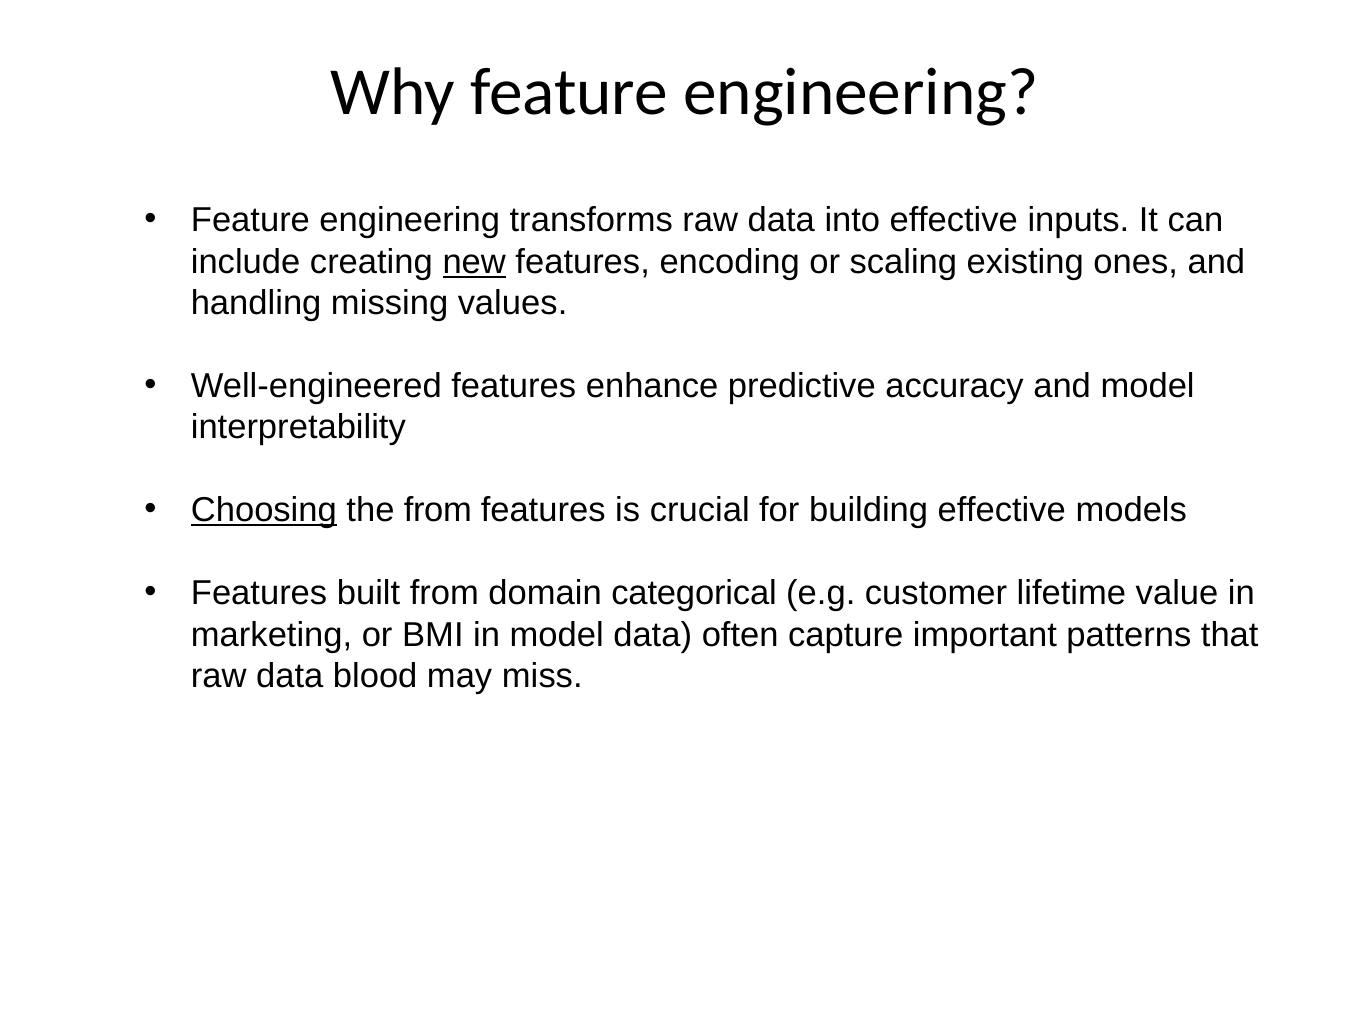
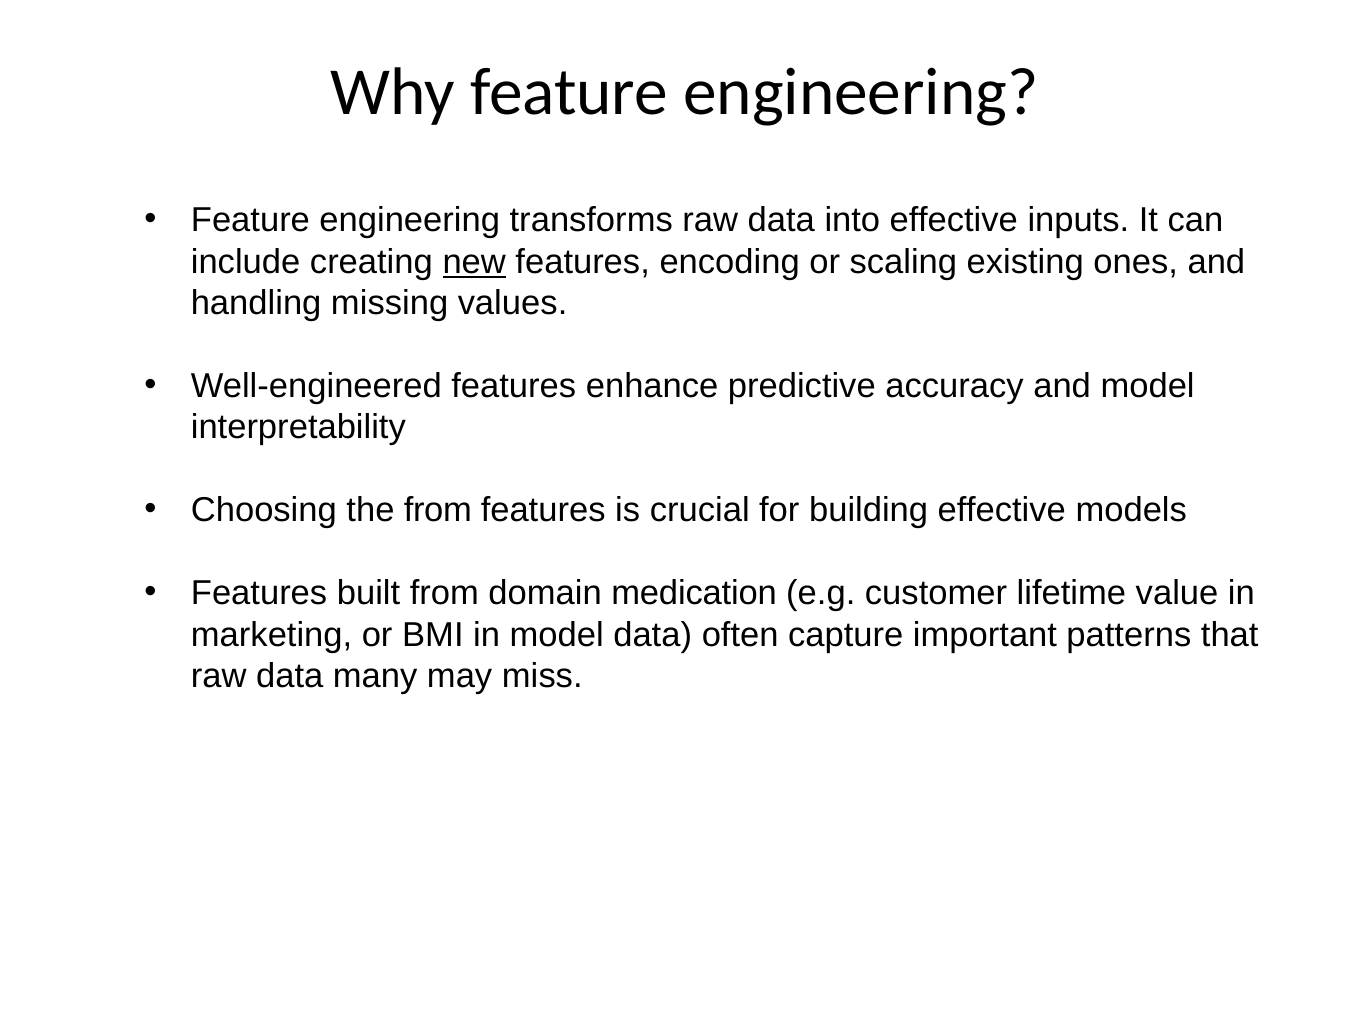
Choosing underline: present -> none
categorical: categorical -> medication
blood: blood -> many
